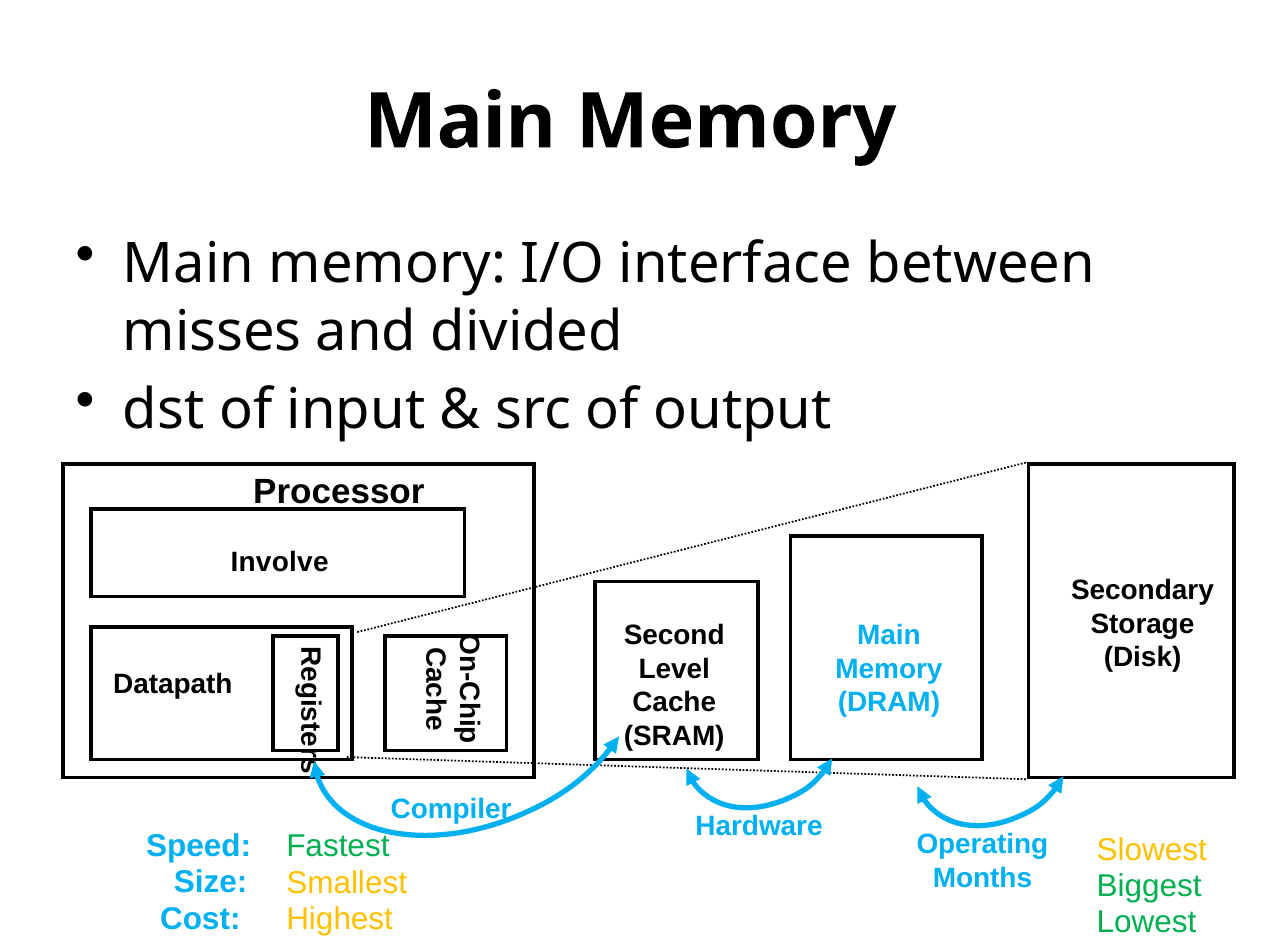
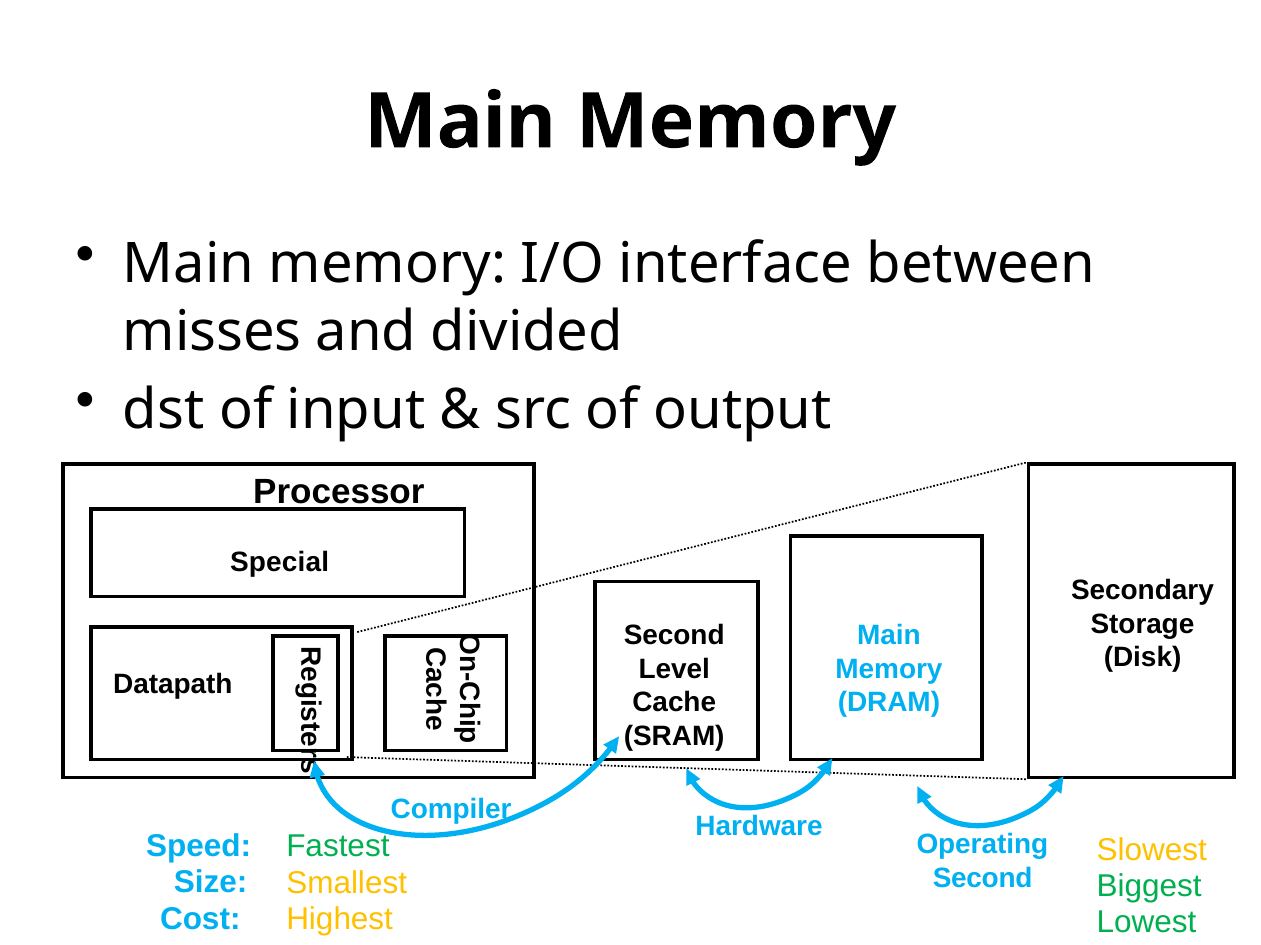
Involve: Involve -> Special
Months at (982, 879): Months -> Second
